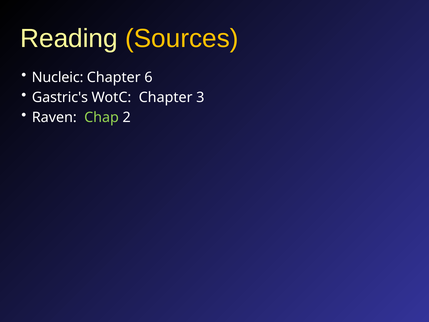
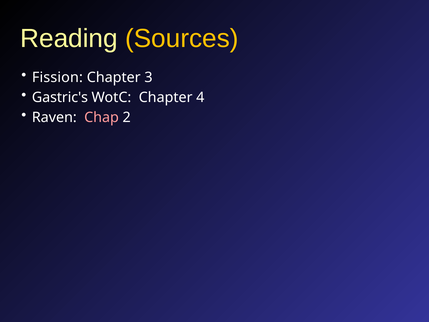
Nucleic: Nucleic -> Fission
6: 6 -> 3
3: 3 -> 4
Chap colour: light green -> pink
